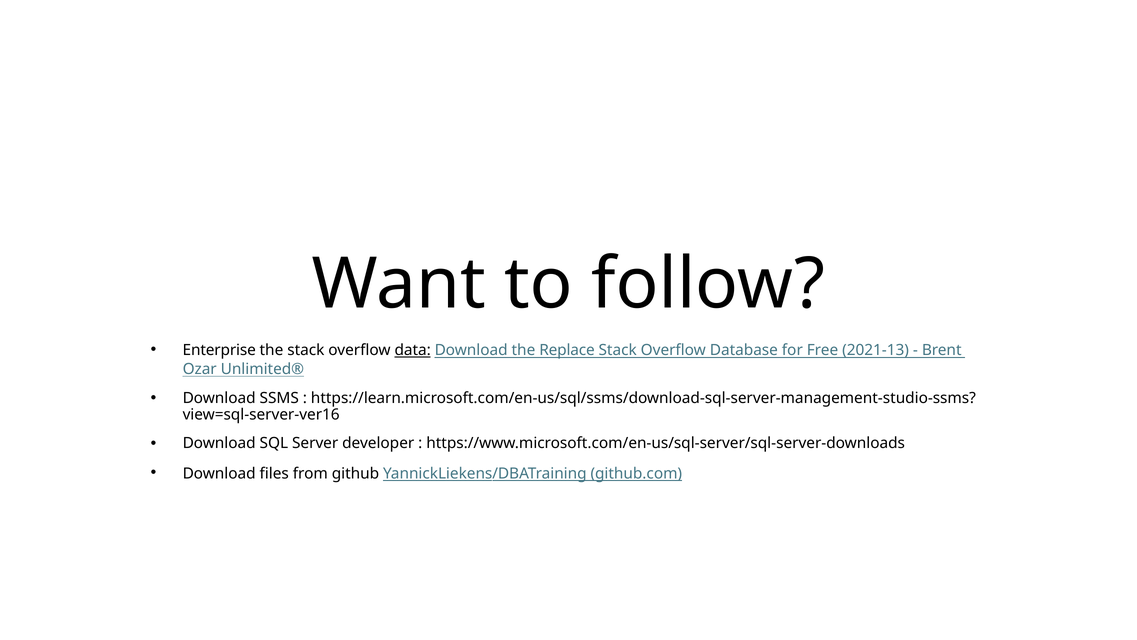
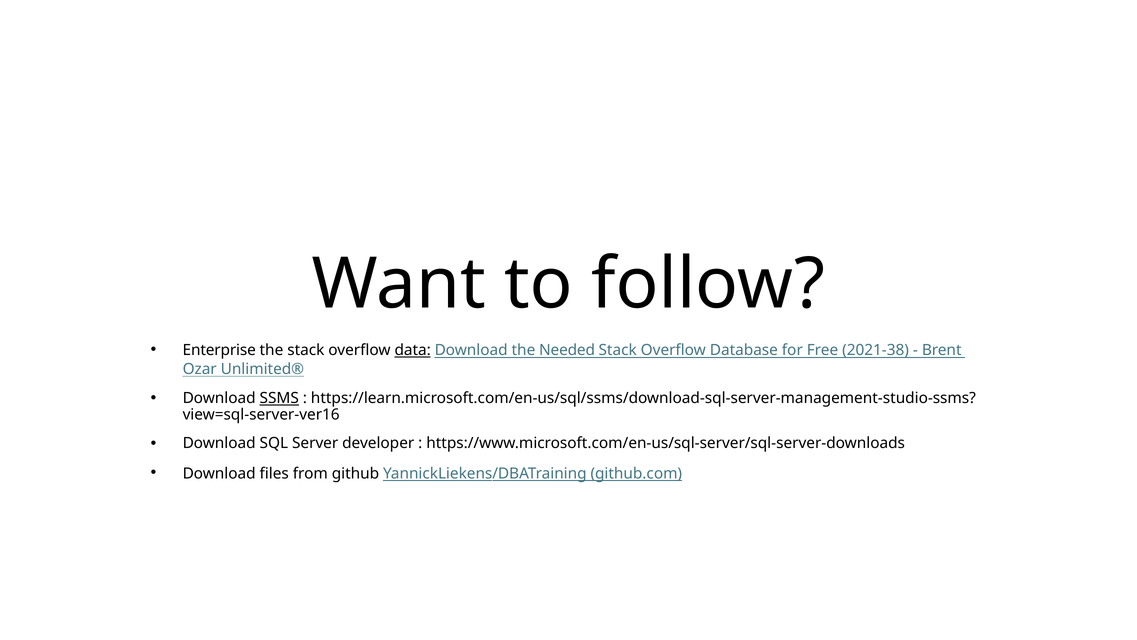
Replace: Replace -> Needed
2021-13: 2021-13 -> 2021-38
SSMS underline: none -> present
